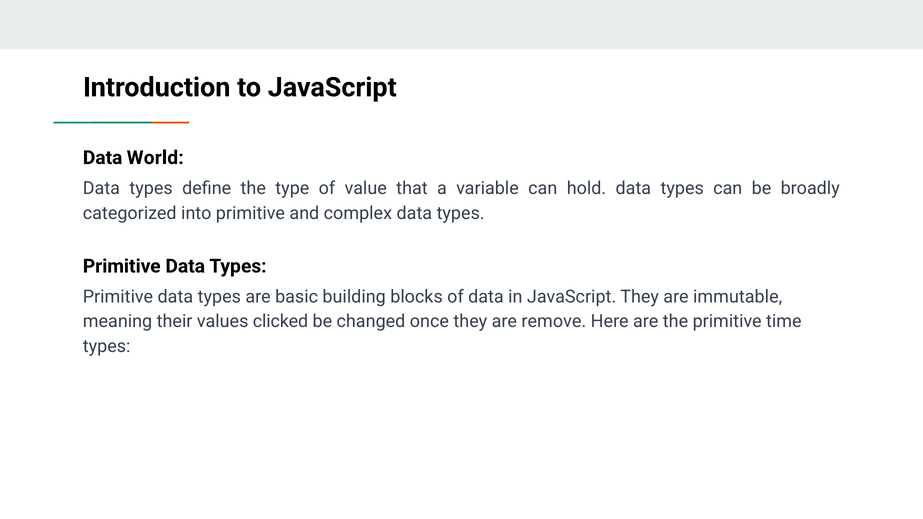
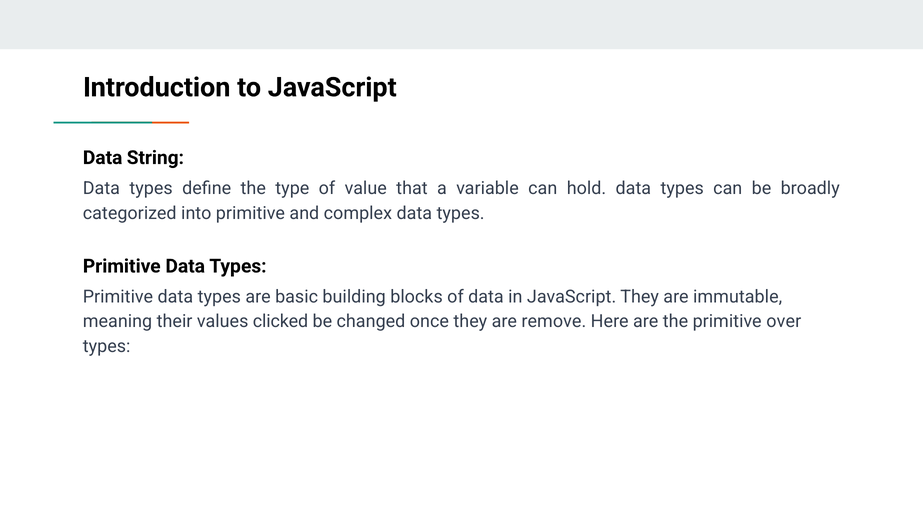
World: World -> String
time: time -> over
